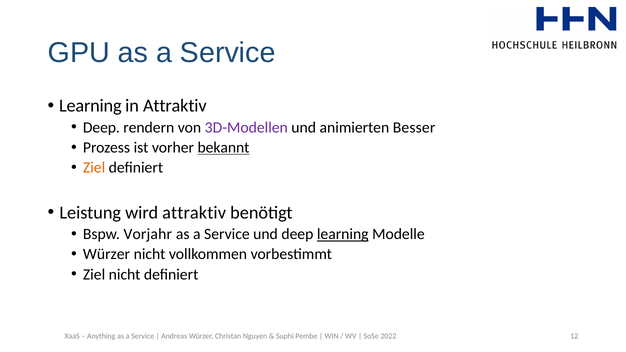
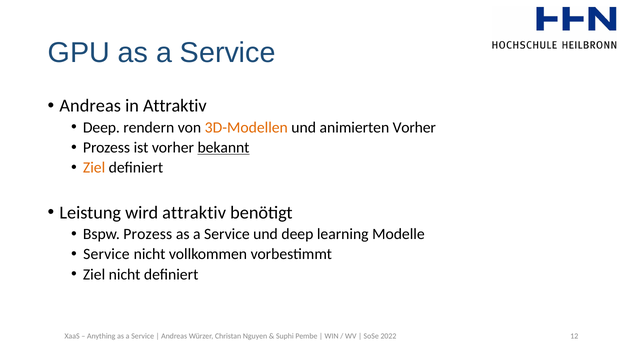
Learning at (90, 106): Learning -> Andreas
3D-Modellen colour: purple -> orange
animierten Besser: Besser -> Vorher
Bspw Vorjahr: Vorjahr -> Prozess
learning at (343, 234) underline: present -> none
Würzer at (107, 254): Würzer -> Service
